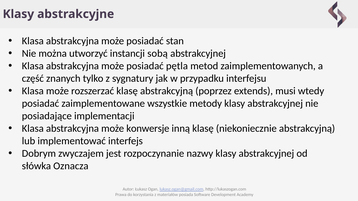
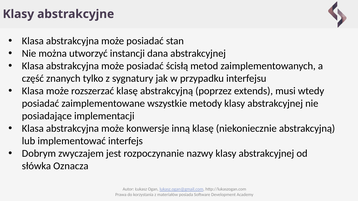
sobą: sobą -> dana
pętla: pętla -> ścisłą
